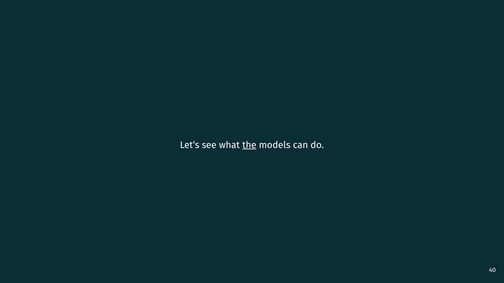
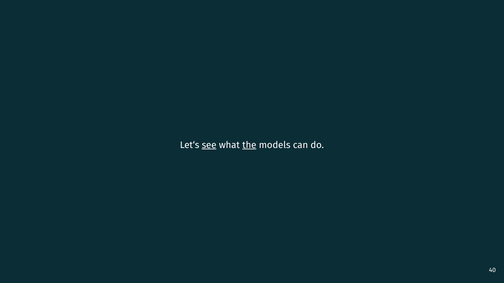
see underline: none -> present
